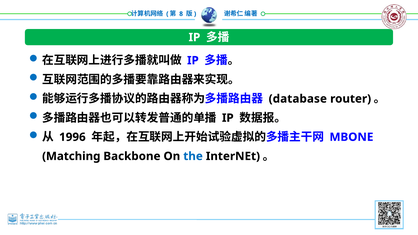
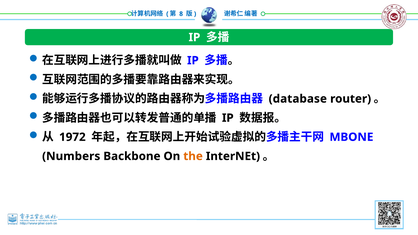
1996: 1996 -> 1972
Matching: Matching -> Numbers
the colour: blue -> orange
